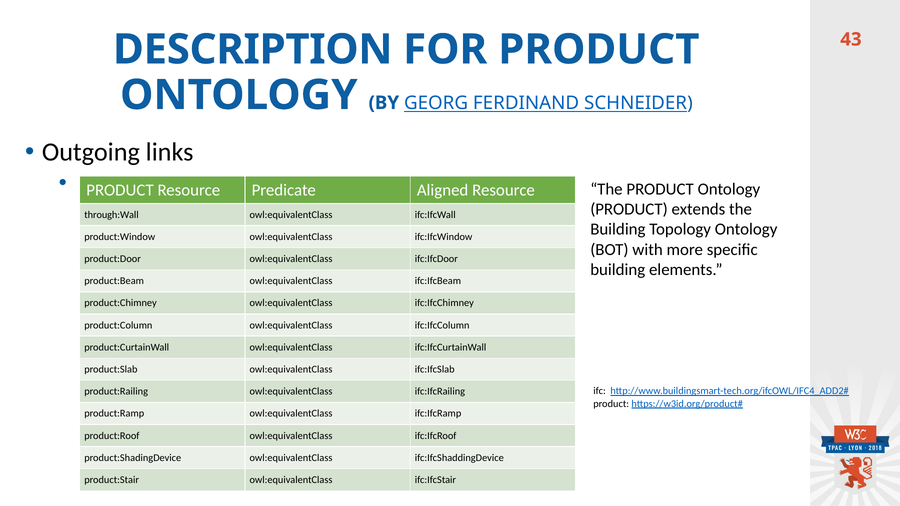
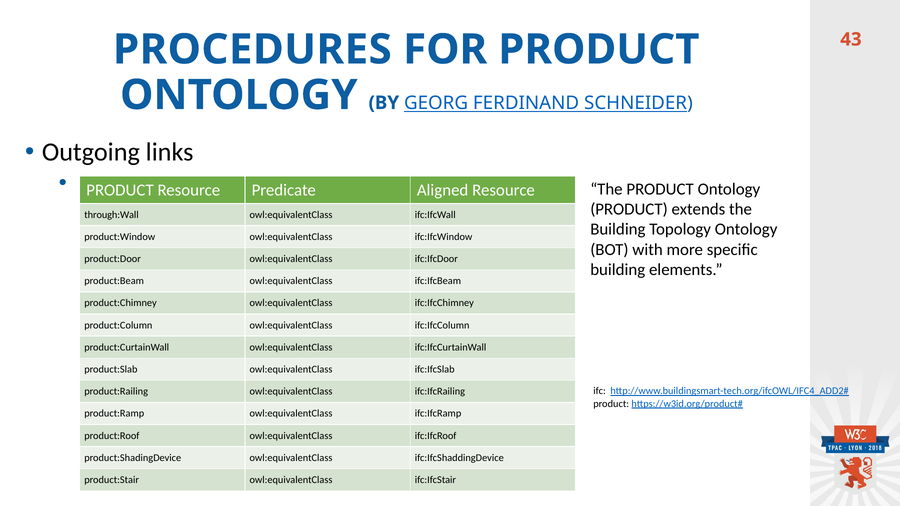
DESCRIPTION: DESCRIPTION -> PROCEDURES
